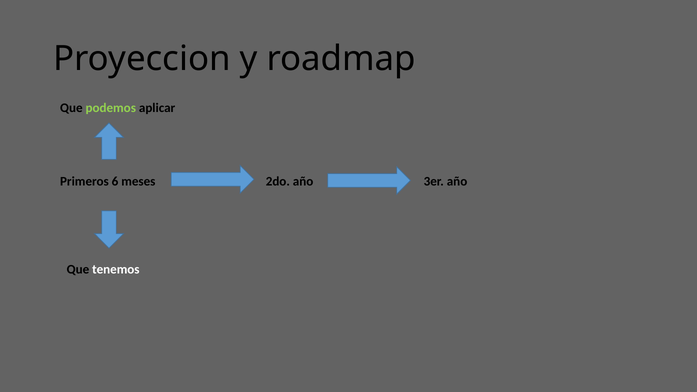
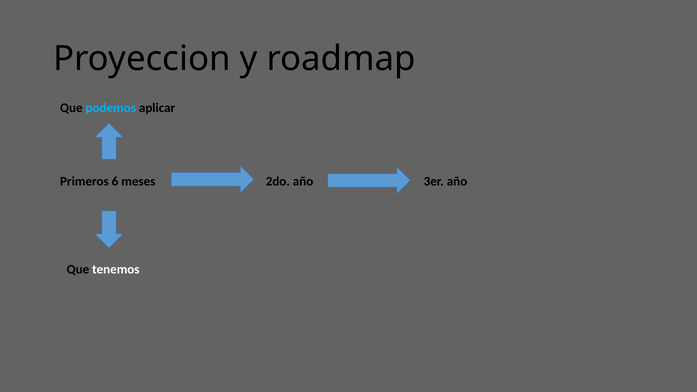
podemos colour: light green -> light blue
